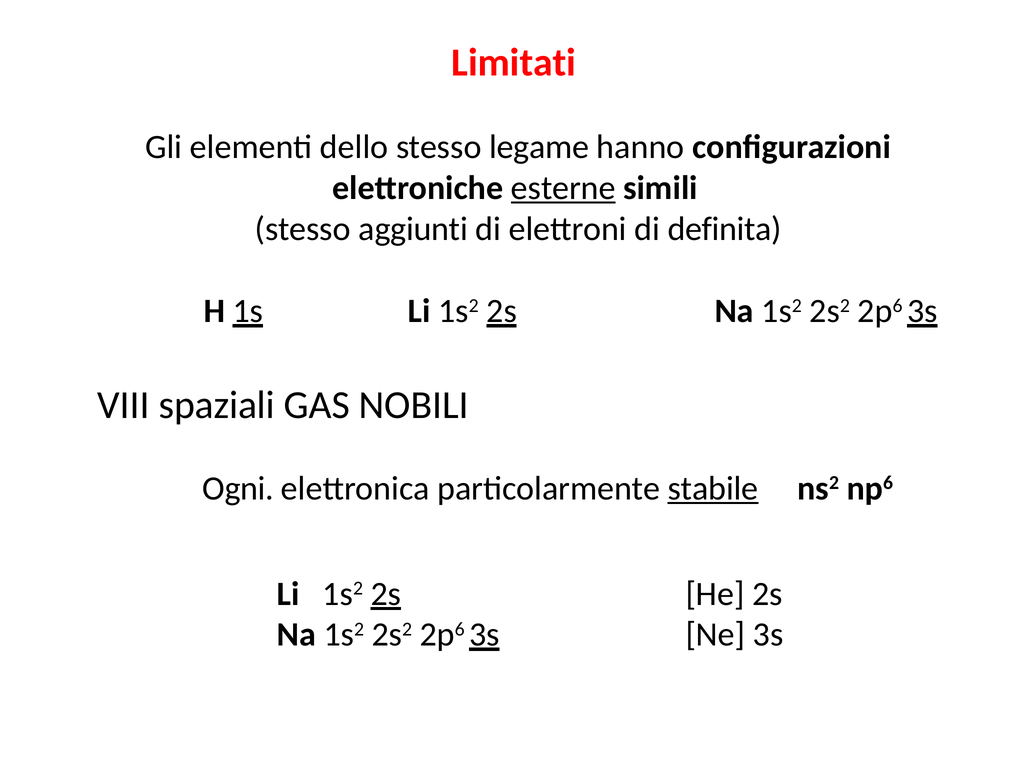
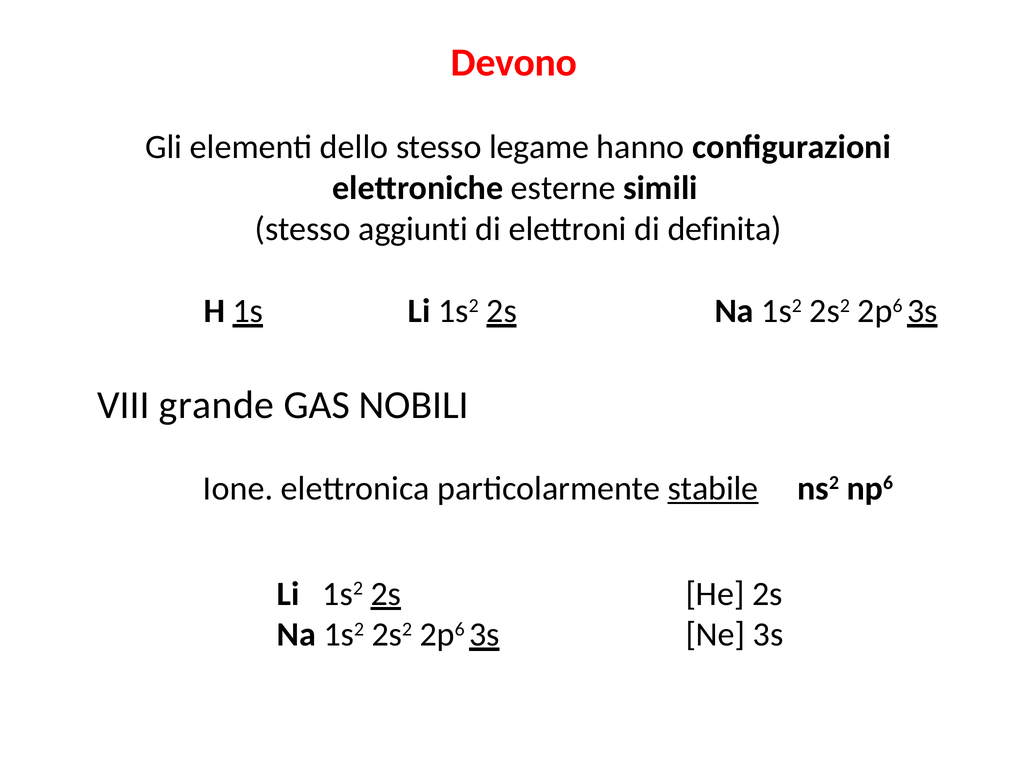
Limitati: Limitati -> Devono
esterne underline: present -> none
spaziali: spaziali -> grande
Ogni: Ogni -> Ione
